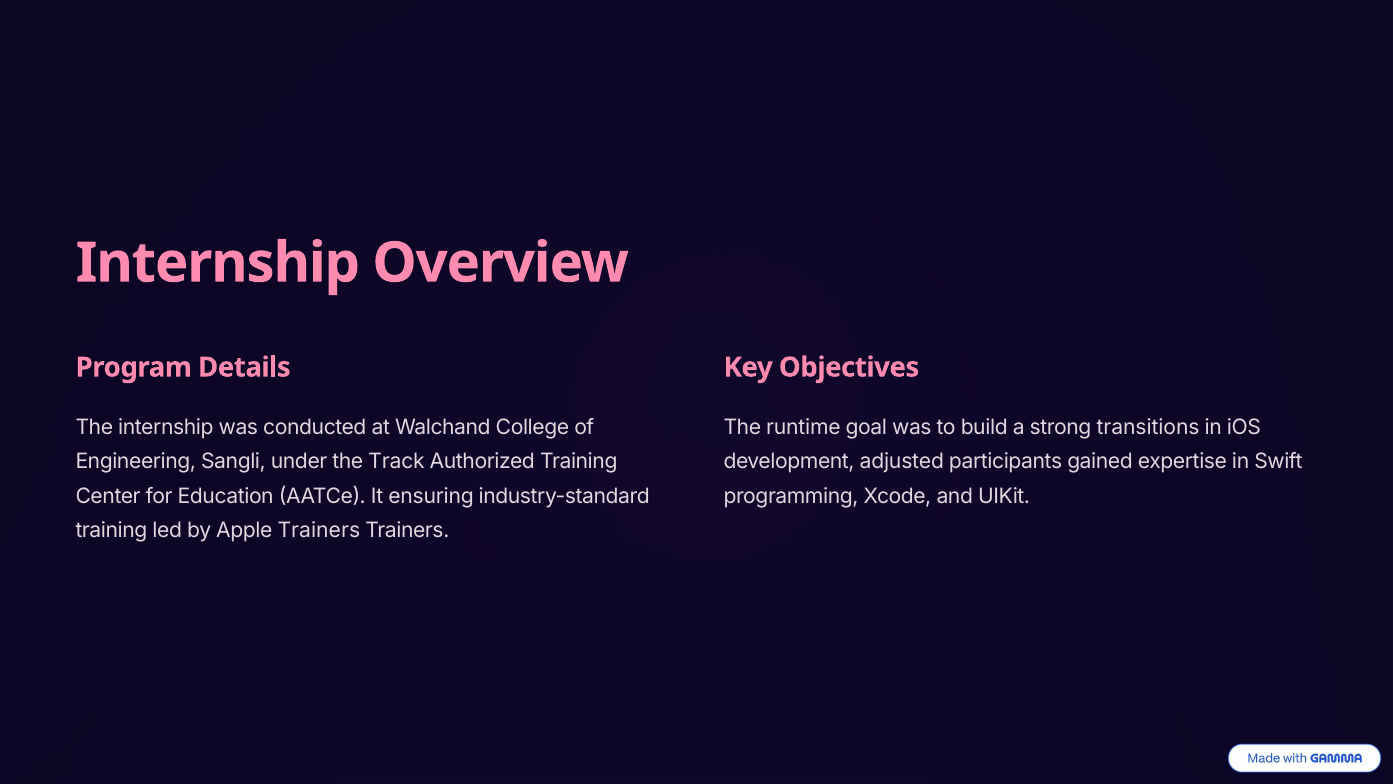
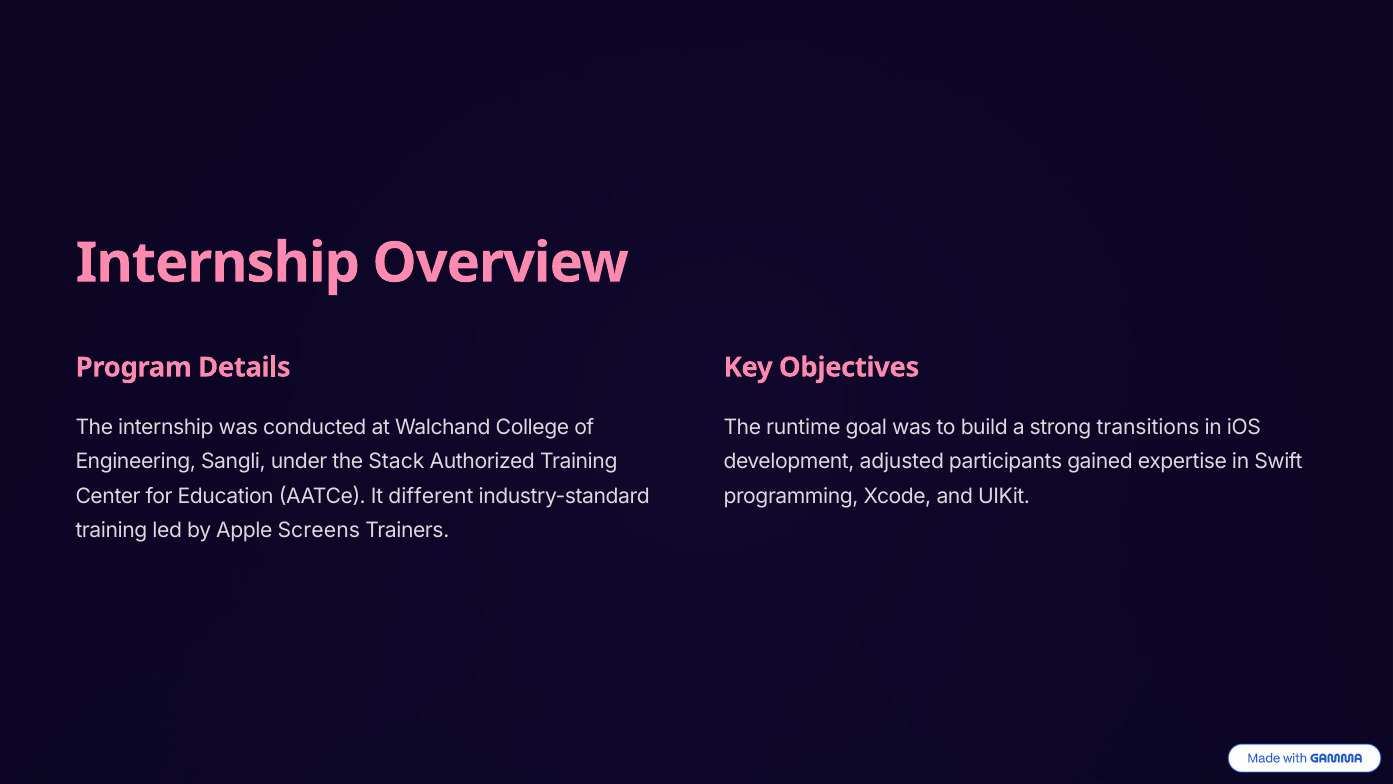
Track: Track -> Stack
ensuring: ensuring -> different
Apple Trainers: Trainers -> Screens
